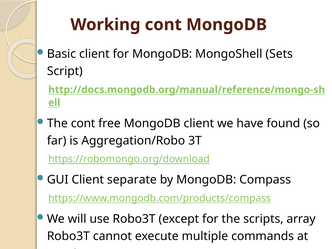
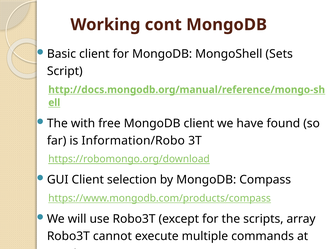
The cont: cont -> with
Aggregation/Robo: Aggregation/Robo -> Information/Robo
separate: separate -> selection
